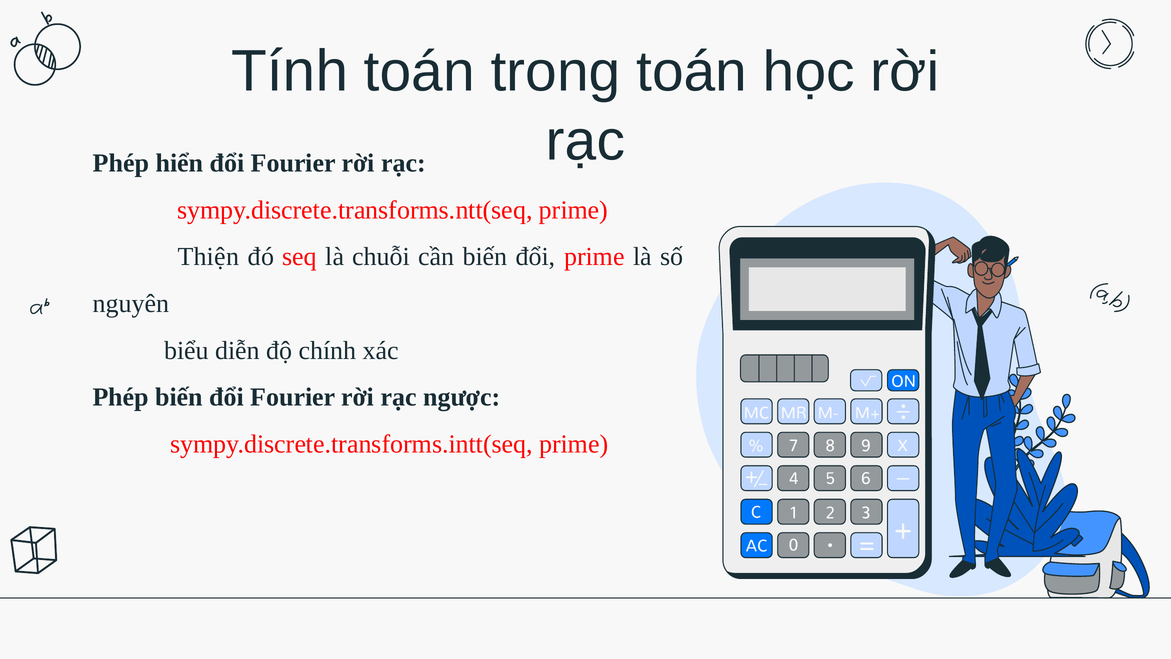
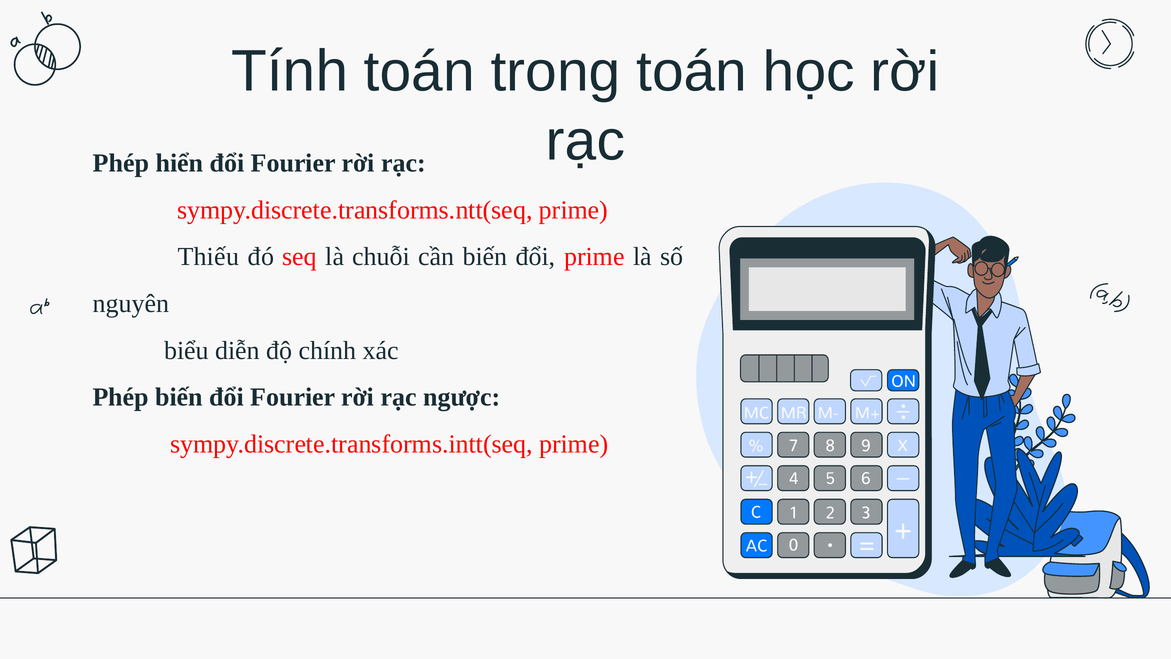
Thiện: Thiện -> Thiếu
